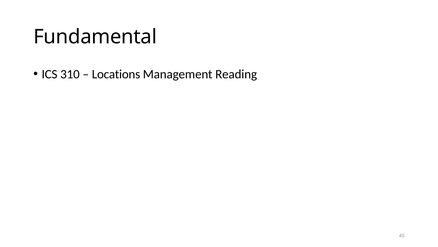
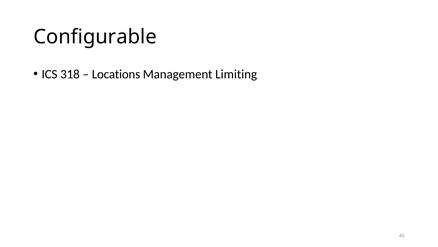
Fundamental: Fundamental -> Configurable
310: 310 -> 318
Reading: Reading -> Limiting
